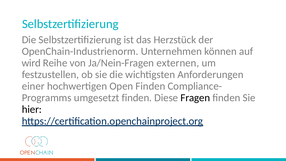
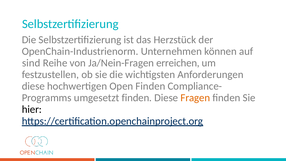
wird: wird -> sind
externen: externen -> erreichen
einer at (33, 86): einer -> diese
Fragen colour: black -> orange
